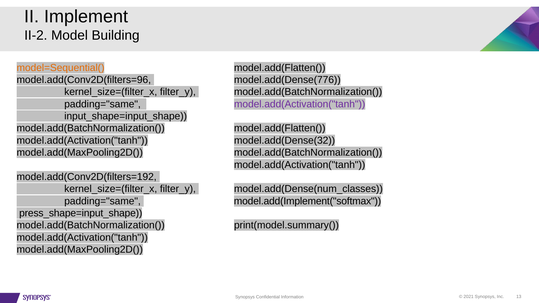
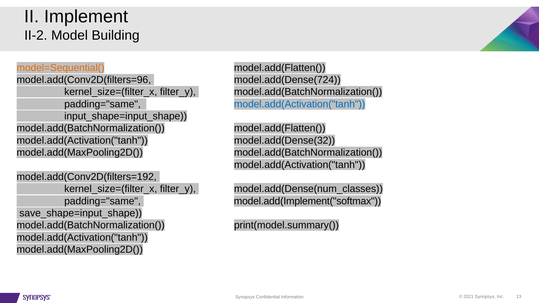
model.add(Dense(776: model.add(Dense(776 -> model.add(Dense(724
model.add(Activation("tanh at (300, 104) colour: purple -> blue
press_shape=input_shape: press_shape=input_shape -> save_shape=input_shape
